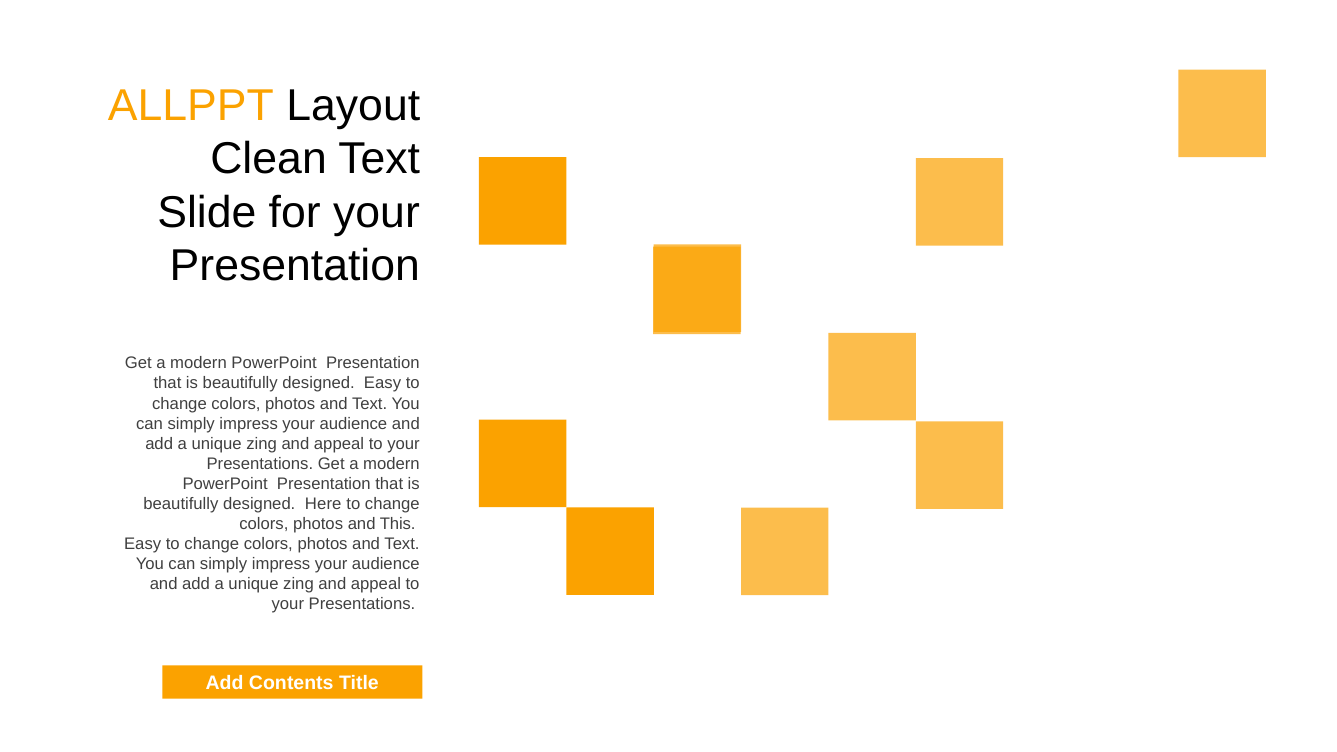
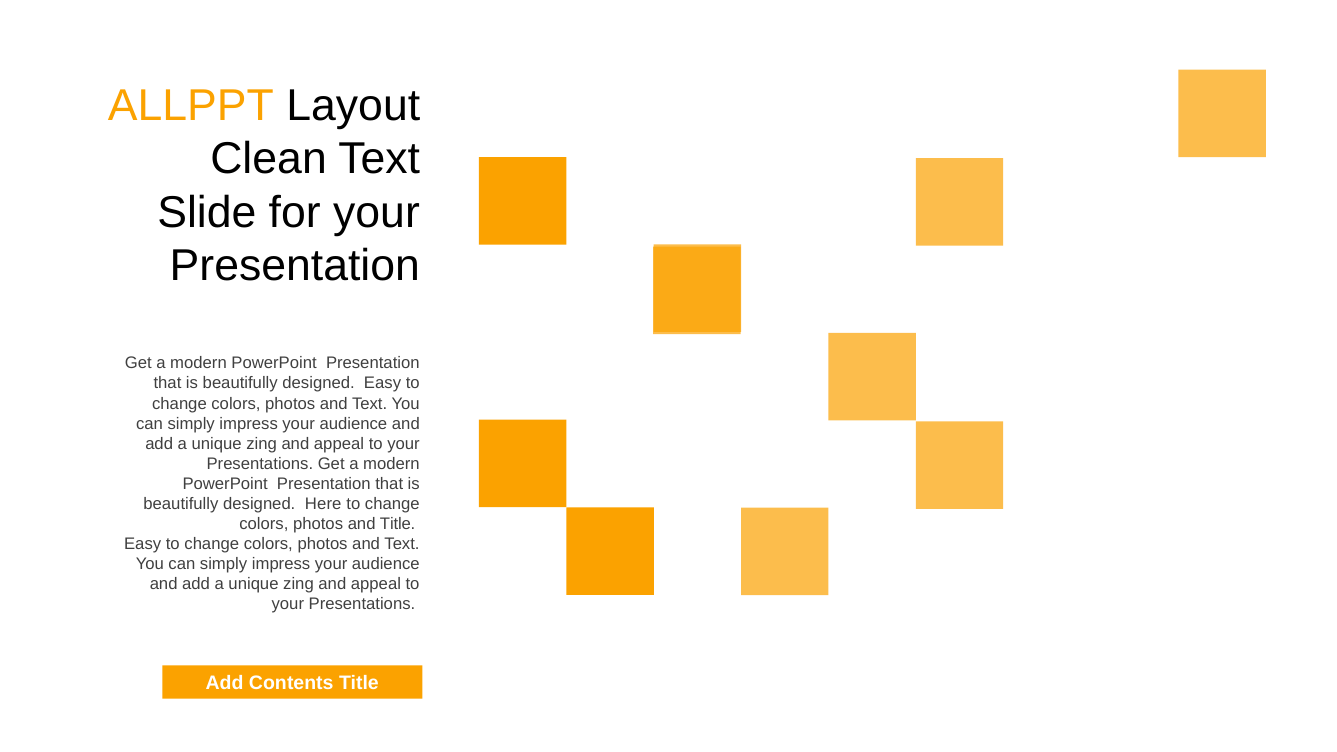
and This: This -> Title
